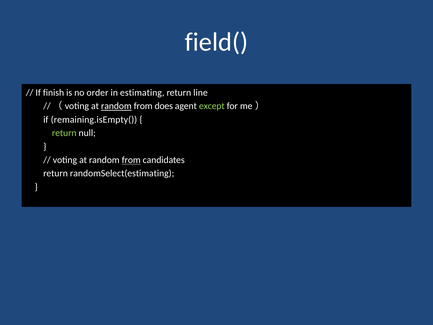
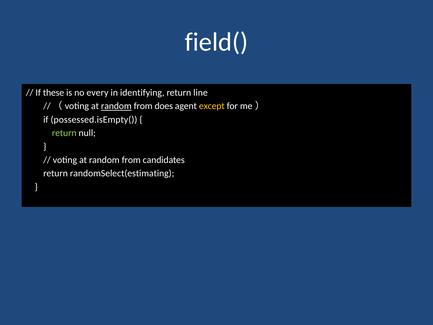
finish: finish -> these
order: order -> every
estimating: estimating -> identifying
except colour: light green -> yellow
remaining.isEmpty(: remaining.isEmpty( -> possessed.isEmpty(
from at (131, 160) underline: present -> none
